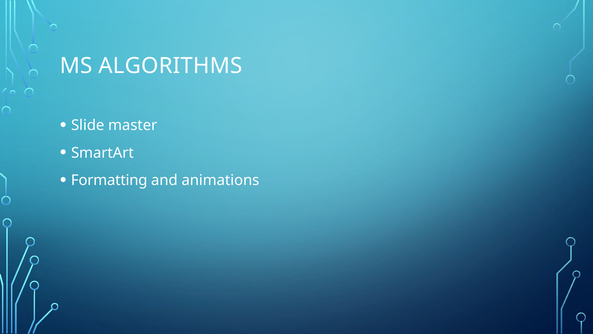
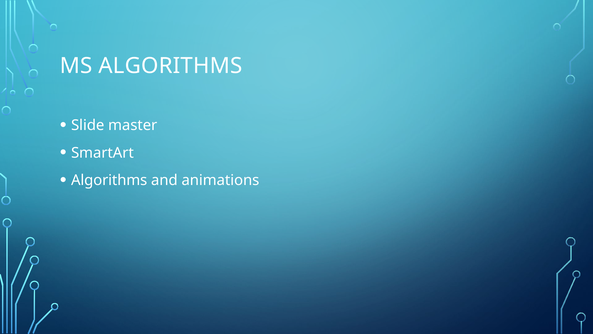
Formatting at (109, 180): Formatting -> Algorithms
